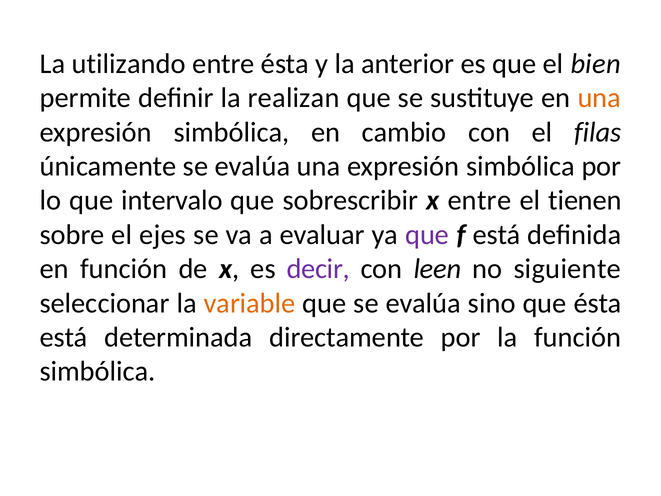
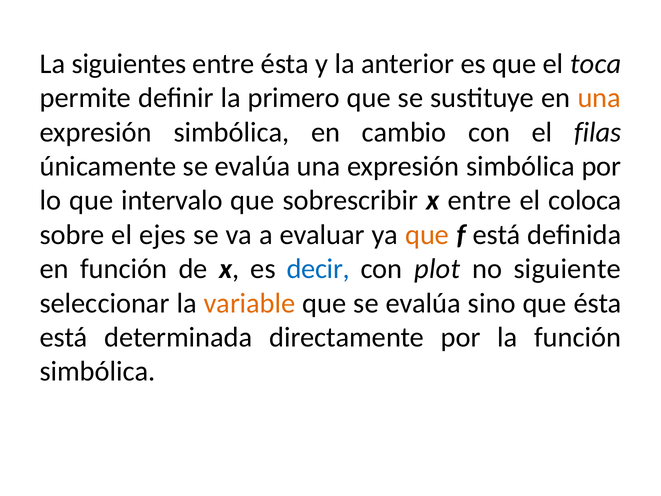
utilizando: utilizando -> siguientes
bien: bien -> toca
realizan: realizan -> primero
tienen: tienen -> coloca
que at (427, 235) colour: purple -> orange
decir colour: purple -> blue
leen: leen -> plot
